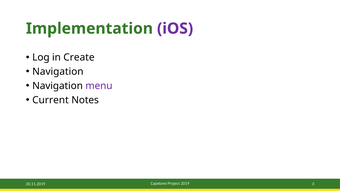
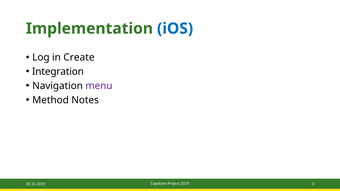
iOS colour: purple -> blue
Navigation at (58, 72): Navigation -> Integration
Current: Current -> Method
